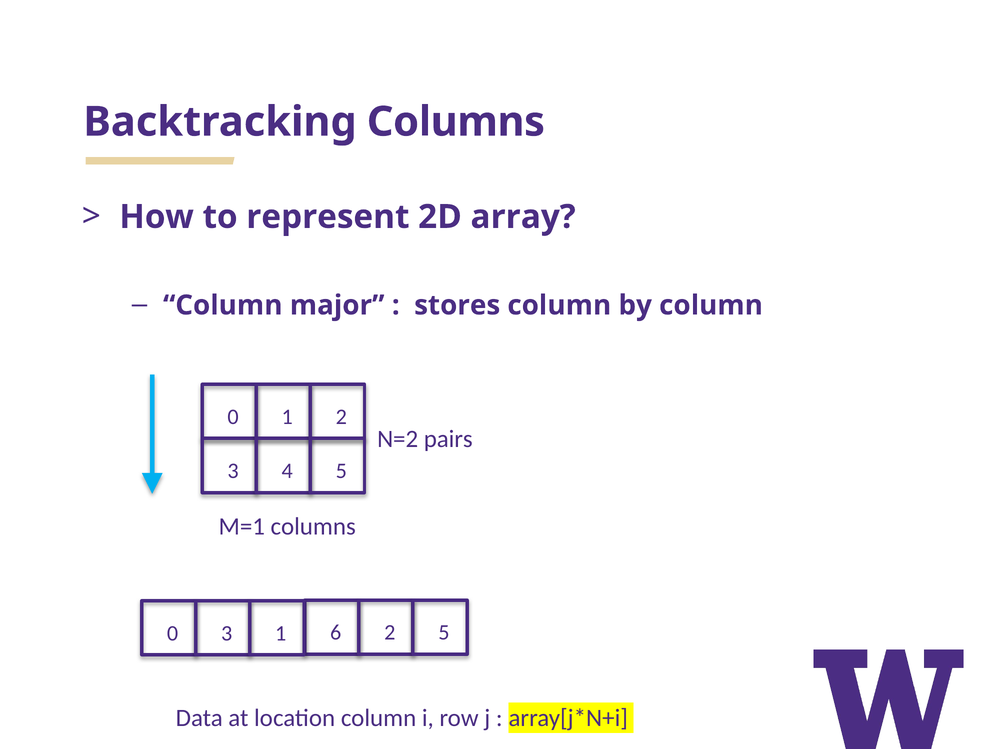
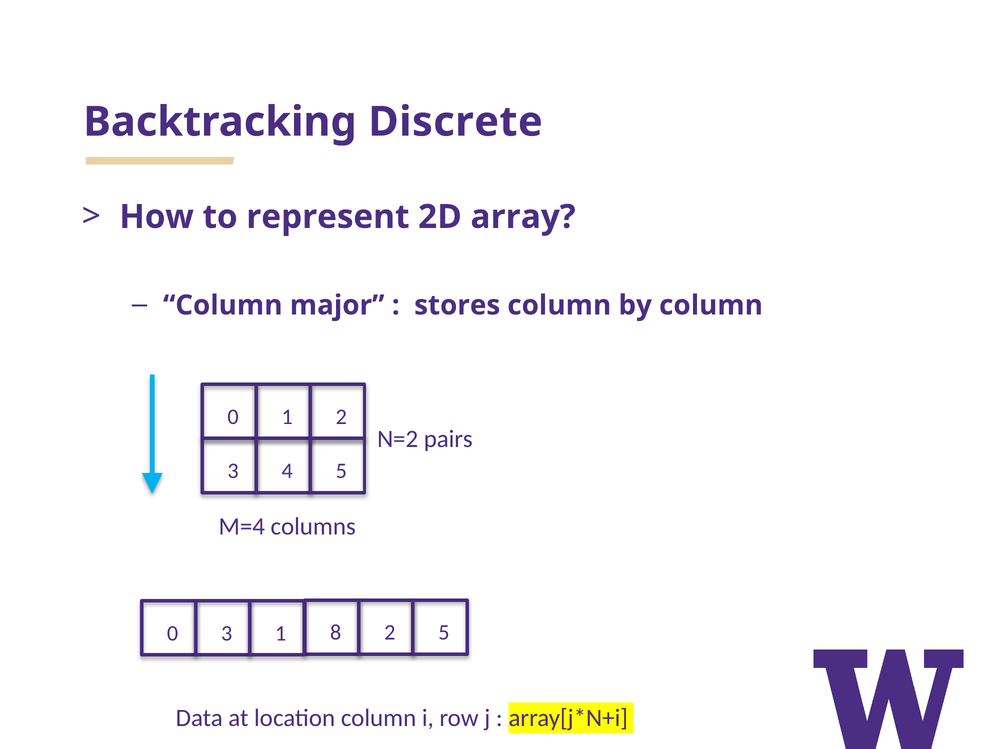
Backtracking Columns: Columns -> Discrete
M=1: M=1 -> M=4
6: 6 -> 8
